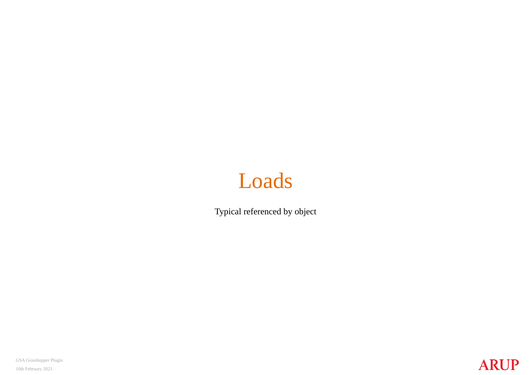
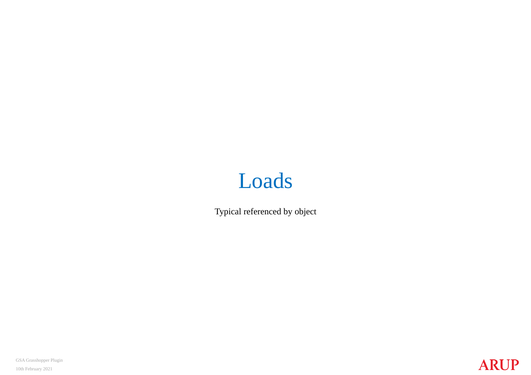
Loads colour: orange -> blue
